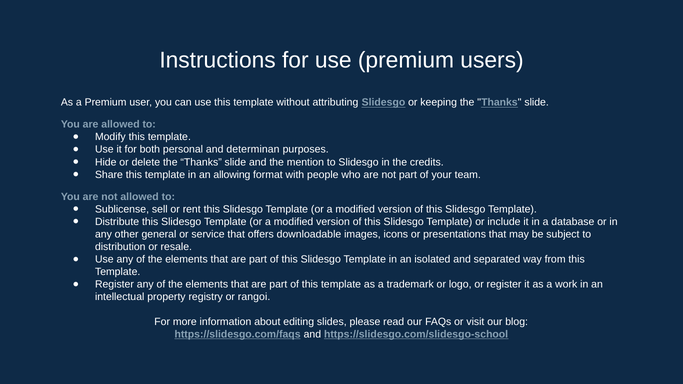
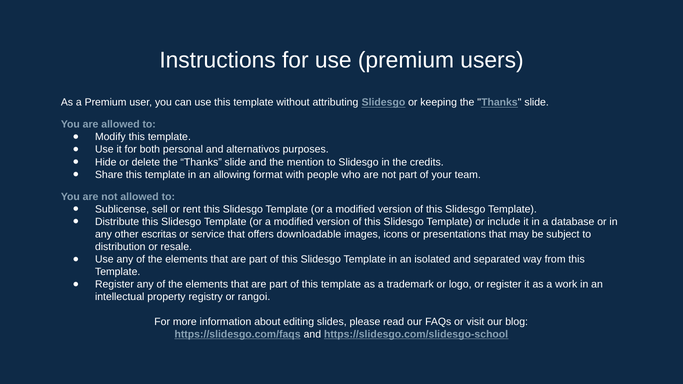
determinan: determinan -> alternativos
general: general -> escritas
